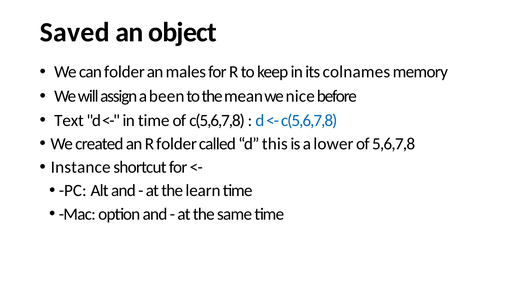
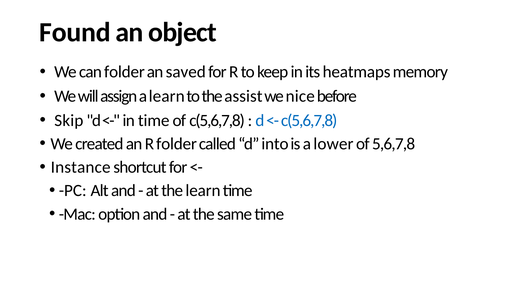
Saved: Saved -> Found
males: males -> saved
colnames: colnames -> heatmaps
a been: been -> learn
mean: mean -> assist
Text: Text -> Skip
this: this -> into
